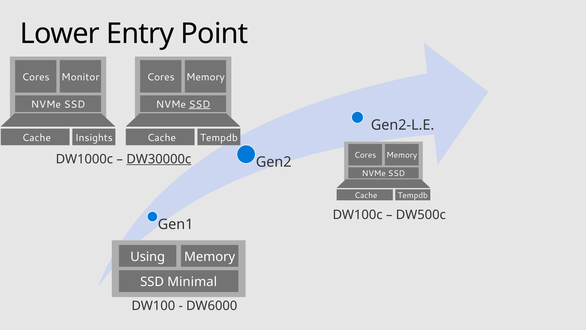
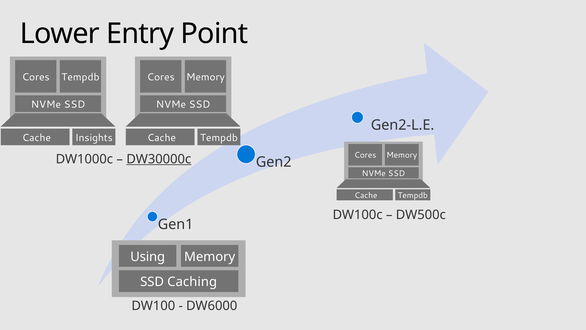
Cores Monitor: Monitor -> Tempdb
SSD at (200, 104) underline: present -> none
Minimal: Minimal -> Caching
